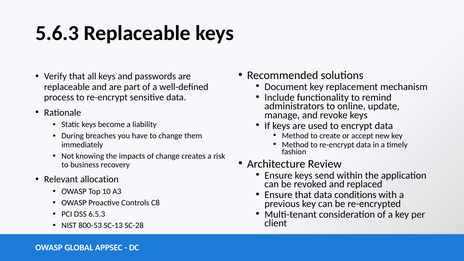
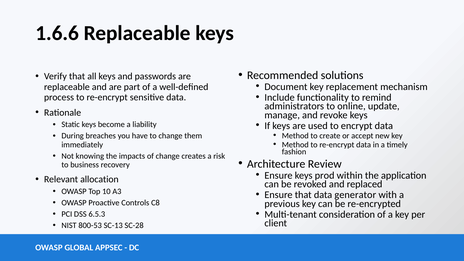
5.6.3: 5.6.3 -> 1.6.6
send: send -> prod
conditions: conditions -> generator
